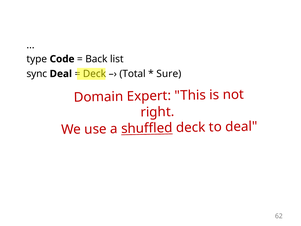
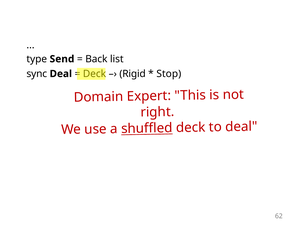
Code: Code -> Send
Total: Total -> Rigid
Sure: Sure -> Stop
